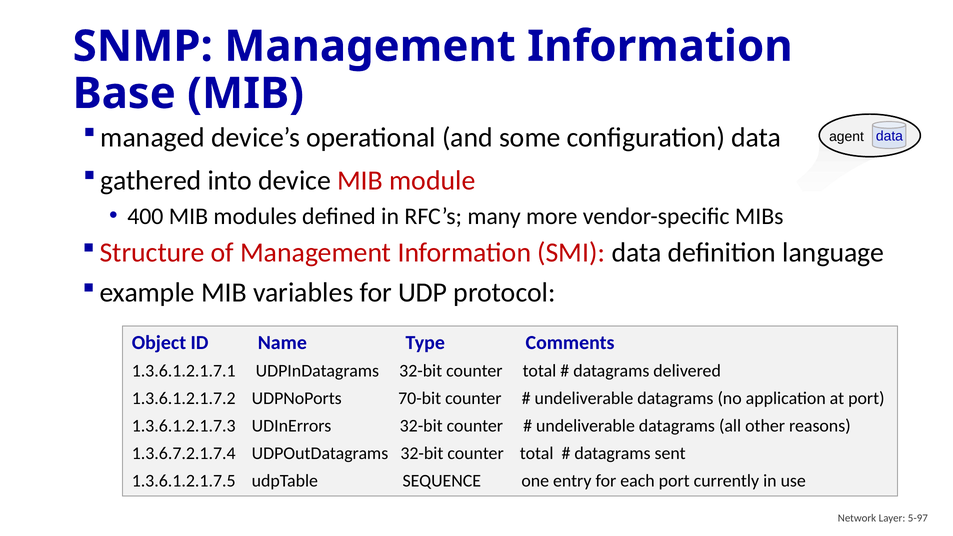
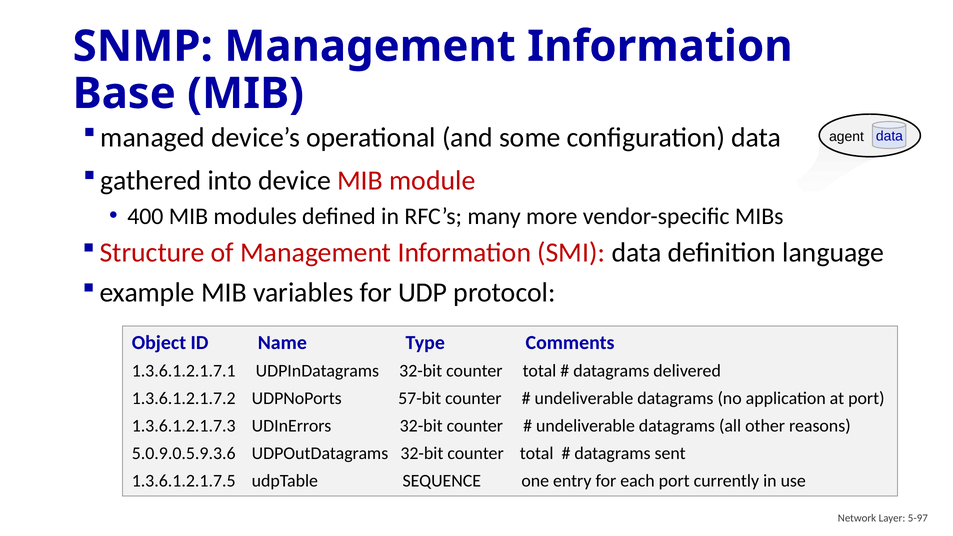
70-bit: 70-bit -> 57-bit
1.3.6.7.2.1.7.4: 1.3.6.7.2.1.7.4 -> 5.0.9.0.5.9.3.6
